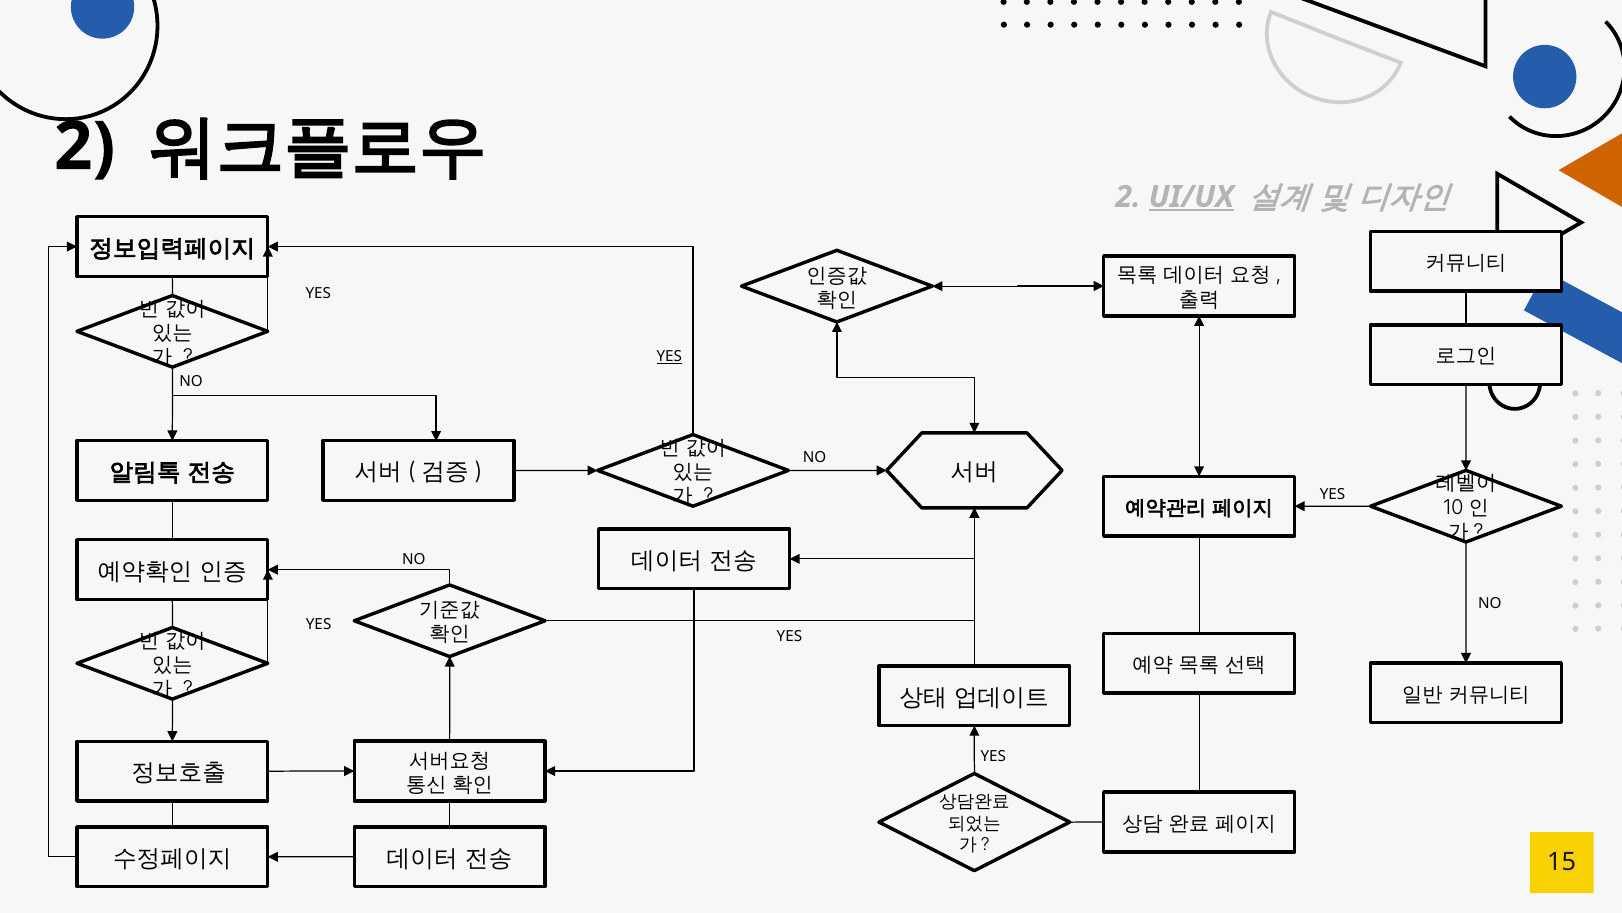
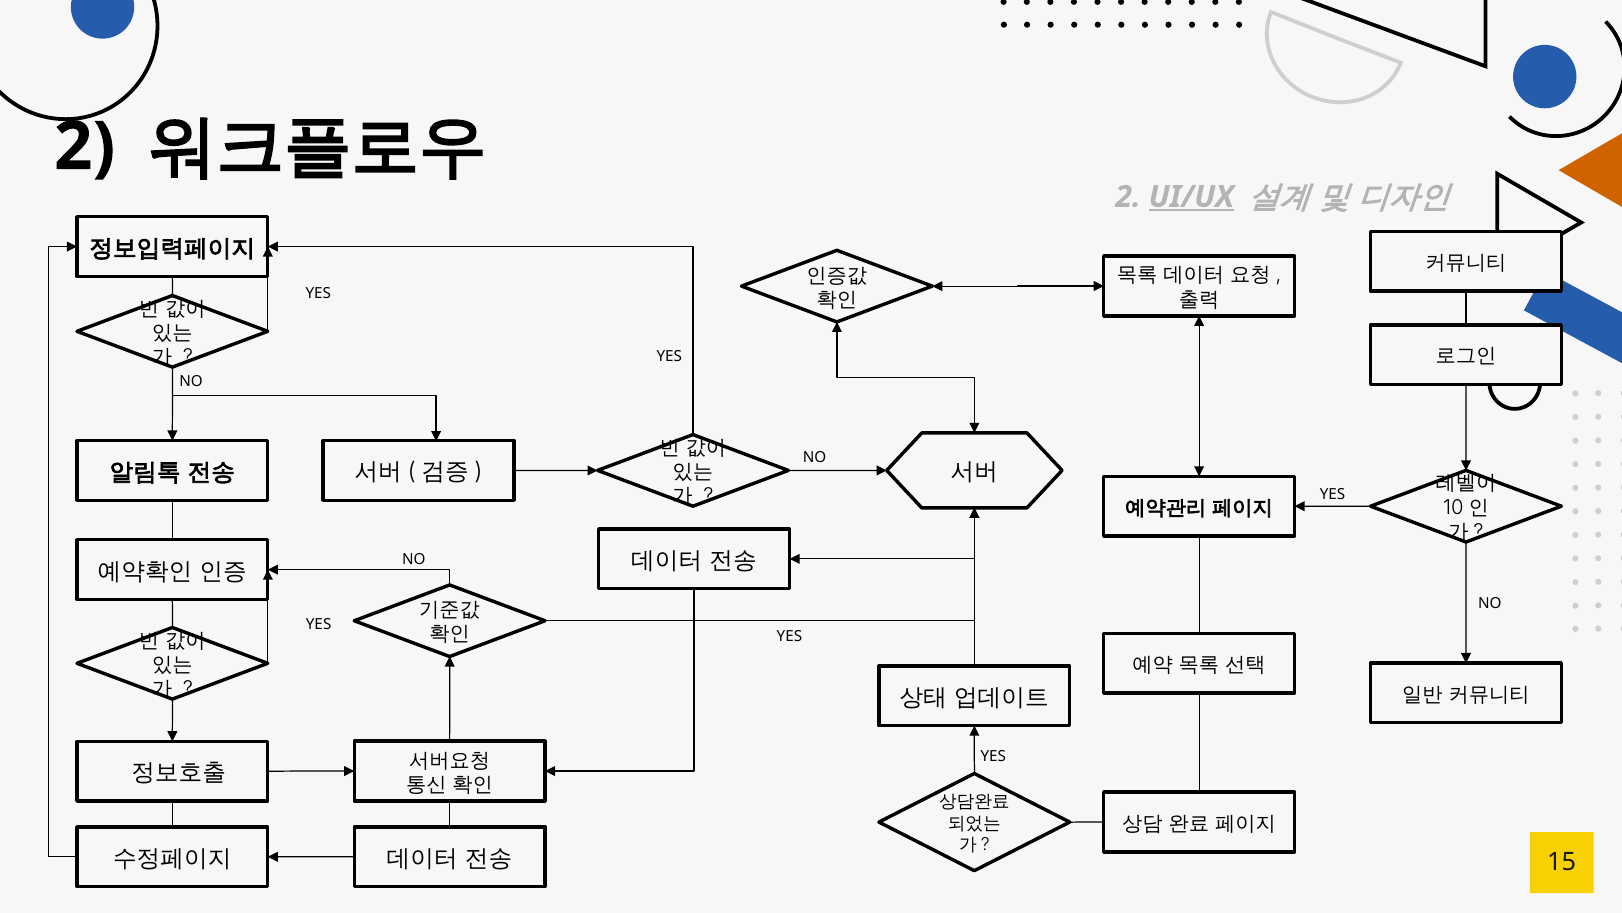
YES at (669, 357) underline: present -> none
